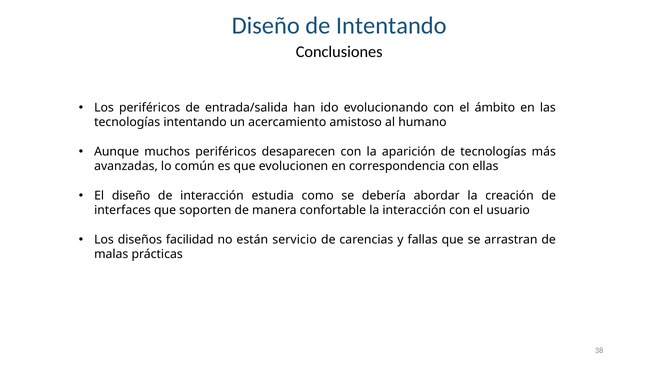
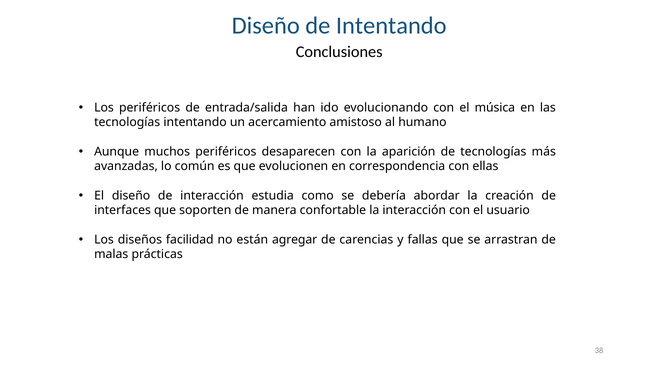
ámbito: ámbito -> música
servicio: servicio -> agregar
